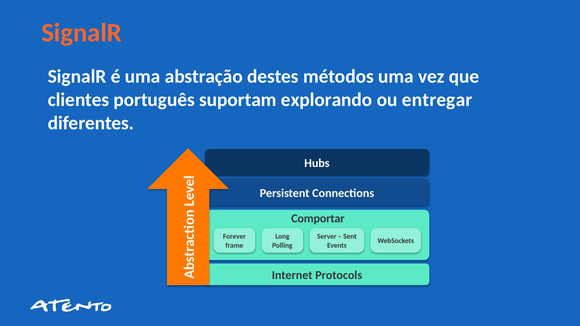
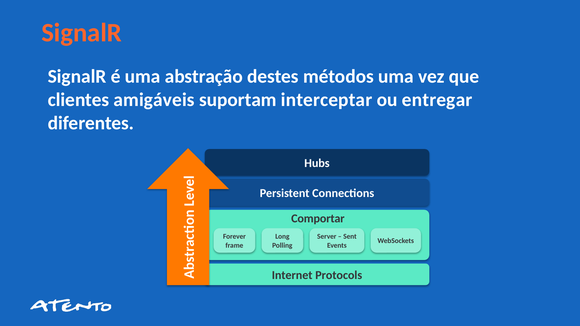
português: português -> amigáveis
explorando: explorando -> interceptar
